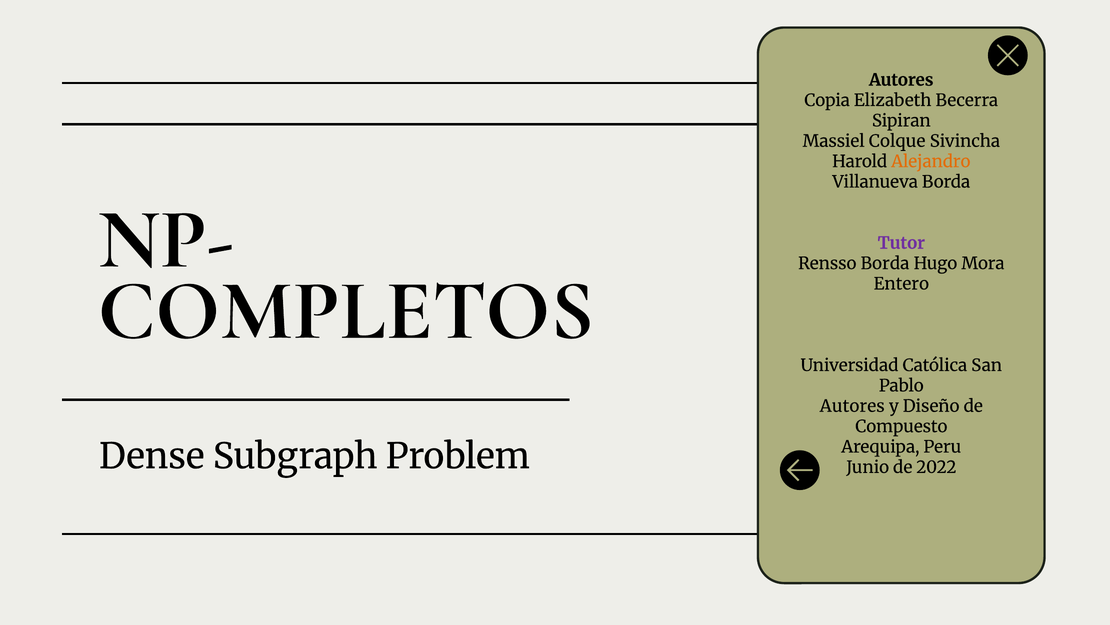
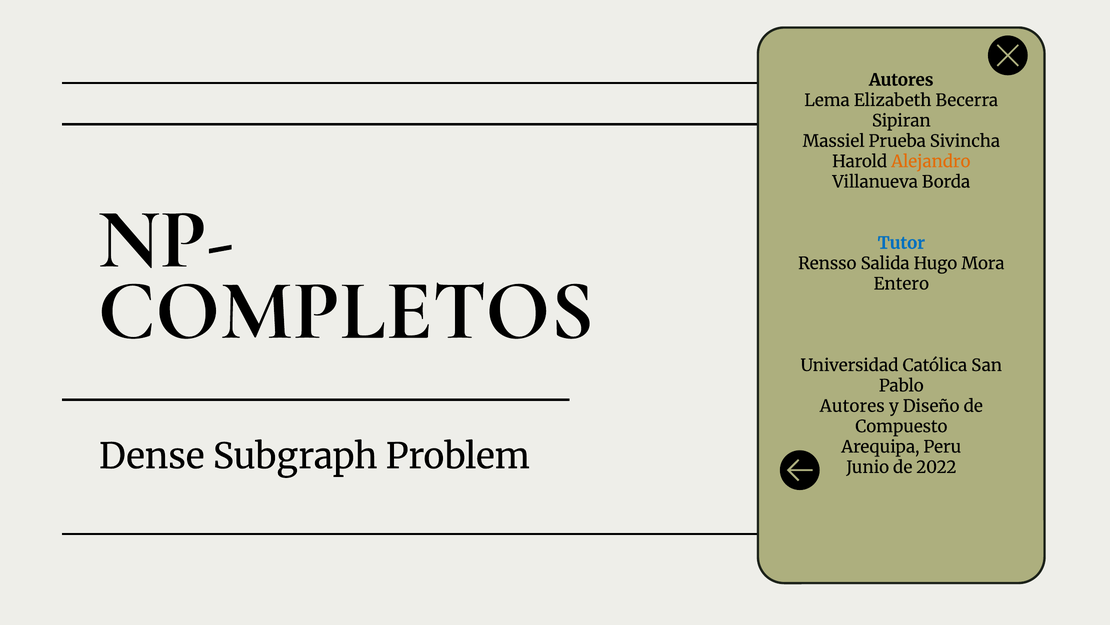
Copia: Copia -> Lema
Colque: Colque -> Prueba
Tutor colour: purple -> blue
Rensso Borda: Borda -> Salida
